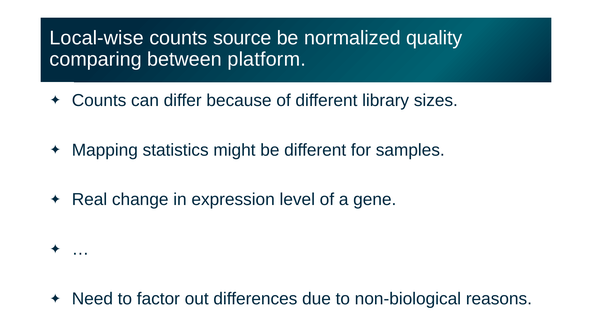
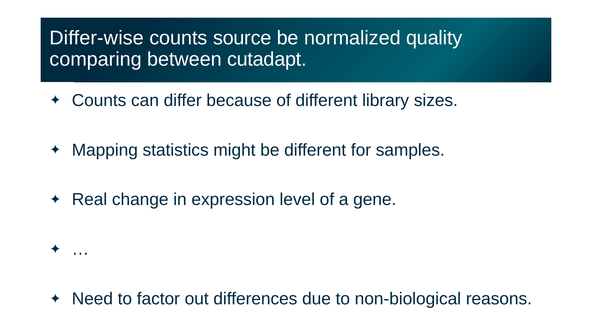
Local-wise: Local-wise -> Differ-wise
platform: platform -> cutadapt
